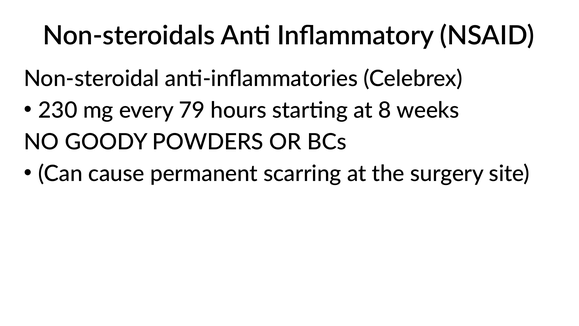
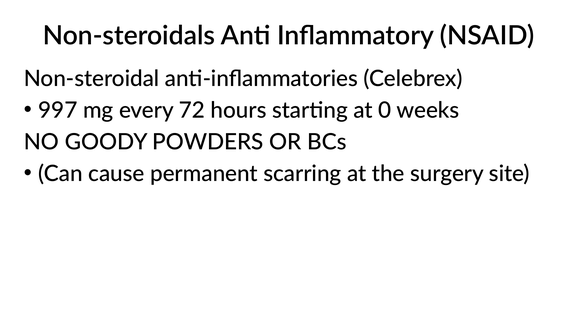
230: 230 -> 997
79: 79 -> 72
8: 8 -> 0
